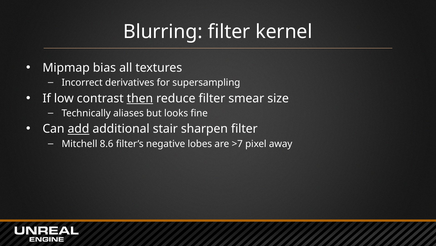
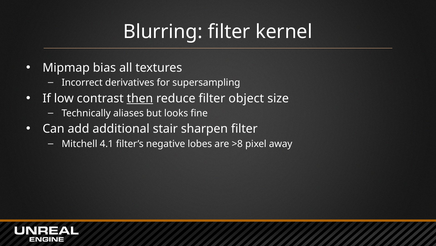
smear: smear -> object
add underline: present -> none
8.6: 8.6 -> 4.1
>7: >7 -> >8
